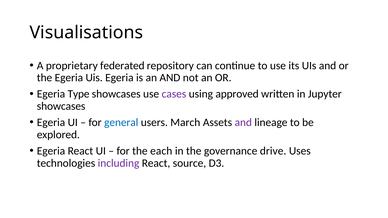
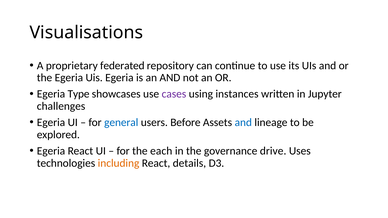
approved: approved -> instances
showcases at (61, 106): showcases -> challenges
March: March -> Before
and at (243, 123) colour: purple -> blue
including colour: purple -> orange
source: source -> details
